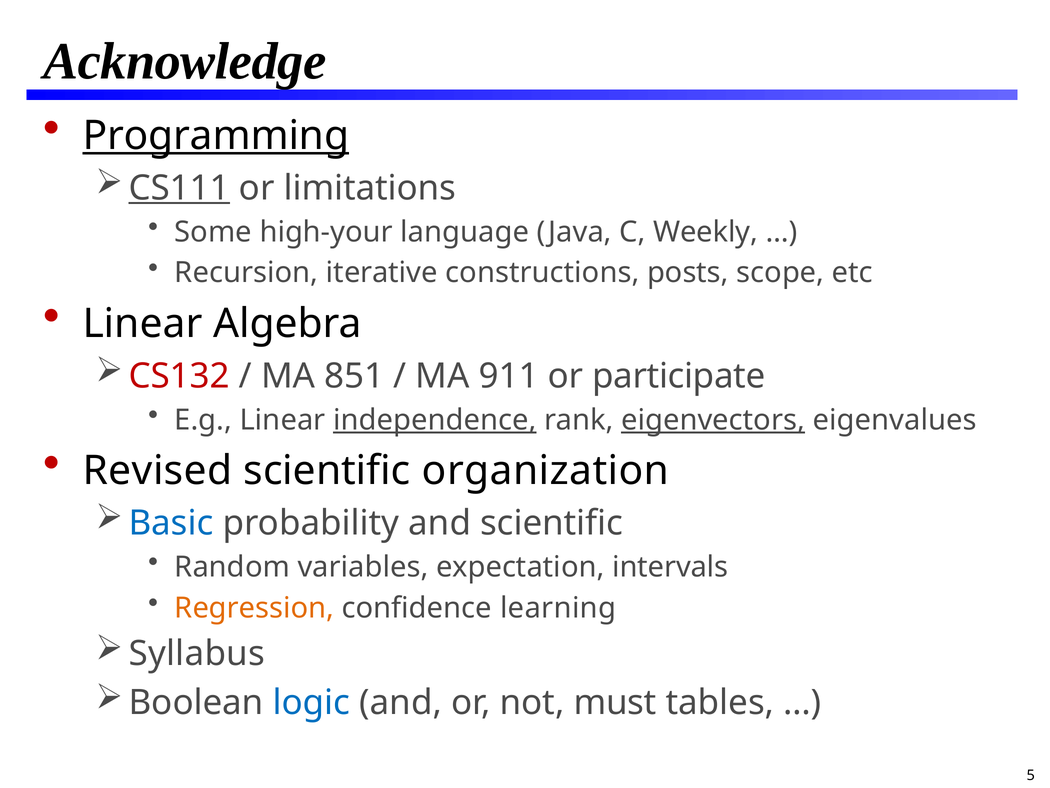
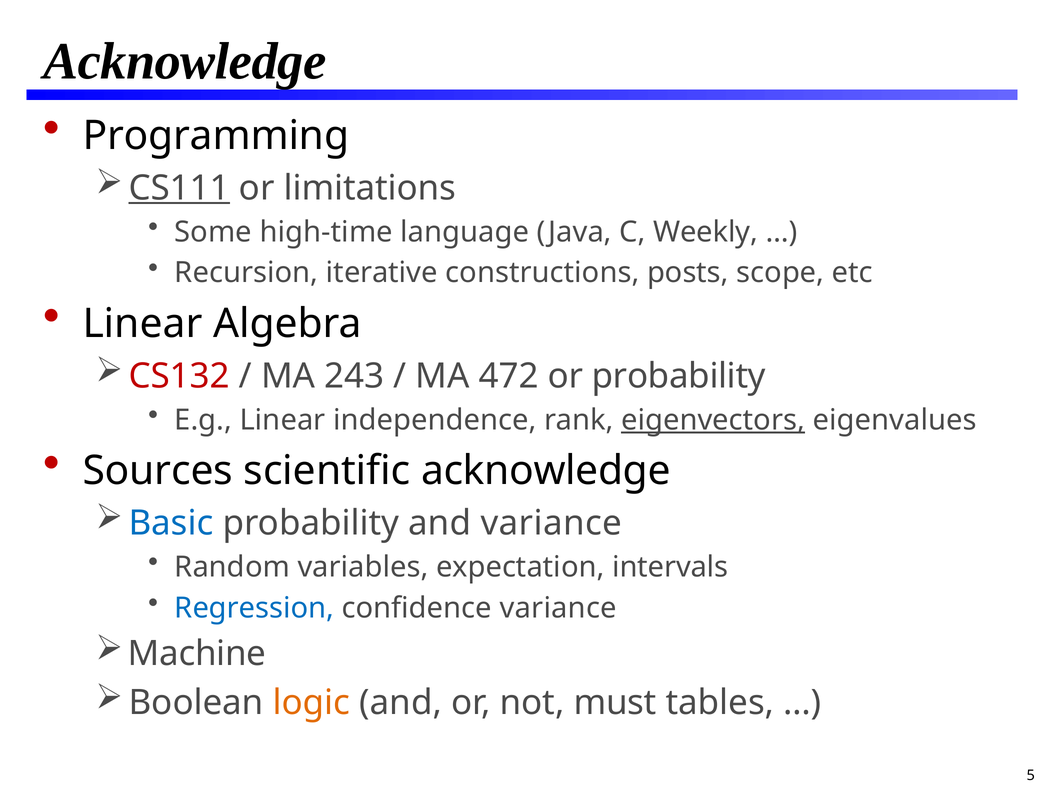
Programming underline: present -> none
high-your: high-your -> high-time
851: 851 -> 243
911: 911 -> 472
or participate: participate -> probability
independence underline: present -> none
Revised: Revised -> Sources
scientific organization: organization -> acknowledge
and scientific: scientific -> variance
Regression colour: orange -> blue
confidence learning: learning -> variance
Syllabus: Syllabus -> Machine
logic colour: blue -> orange
